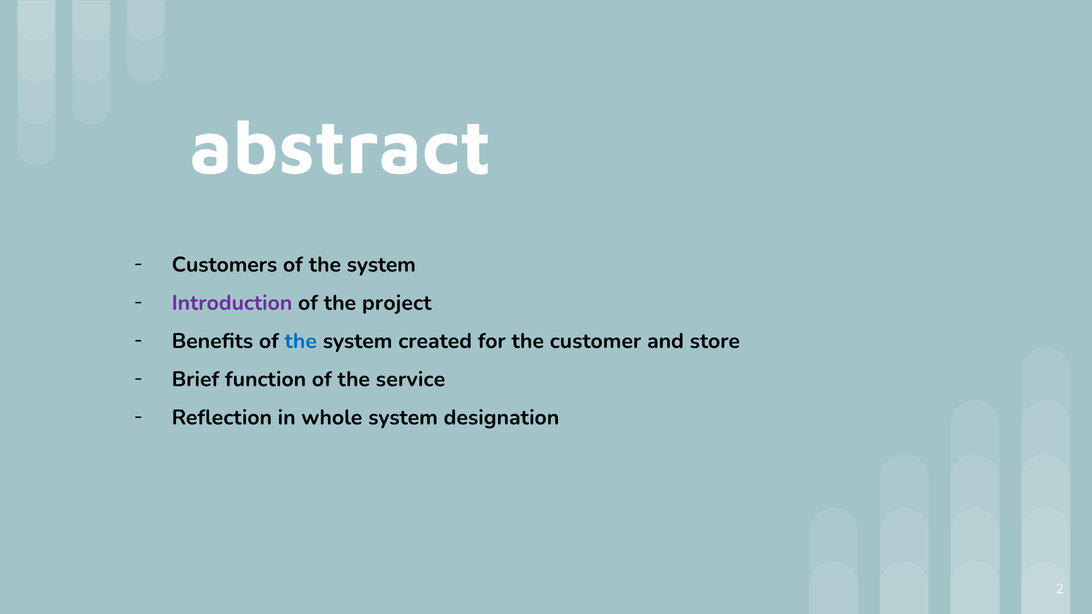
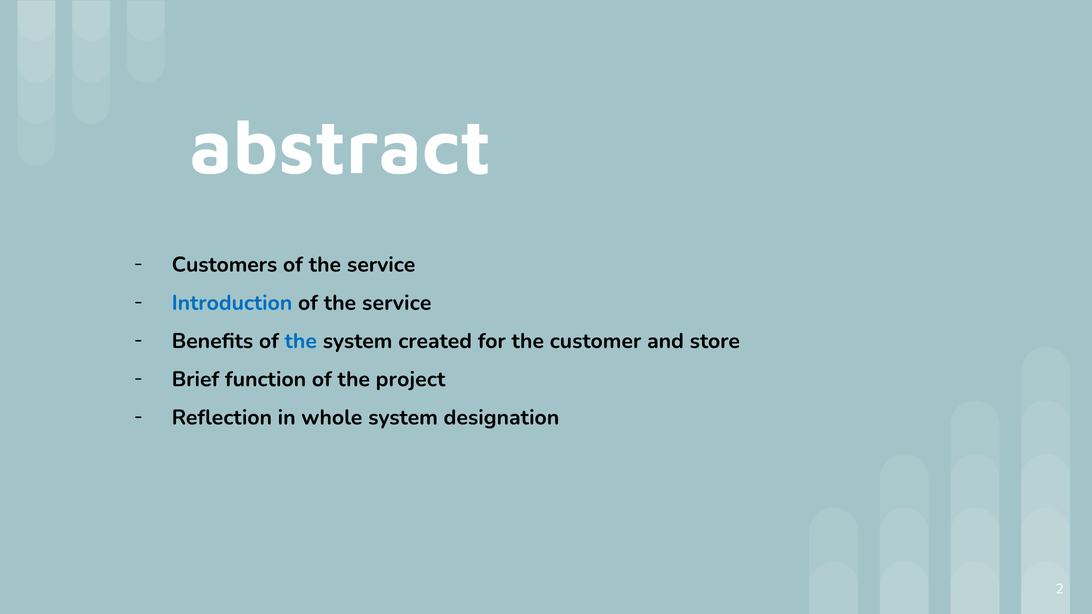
system at (381, 265): system -> service
Introduction colour: purple -> blue
project at (397, 303): project -> service
service: service -> project
